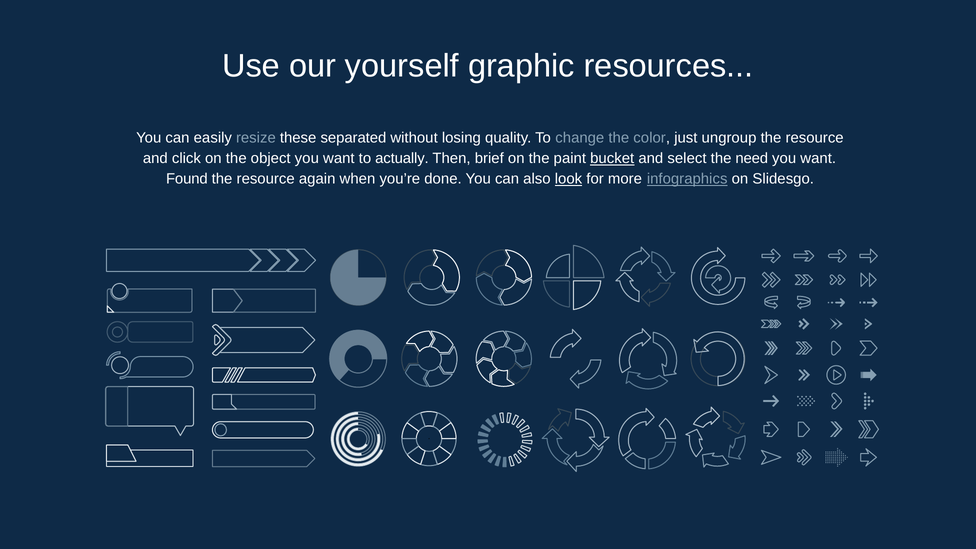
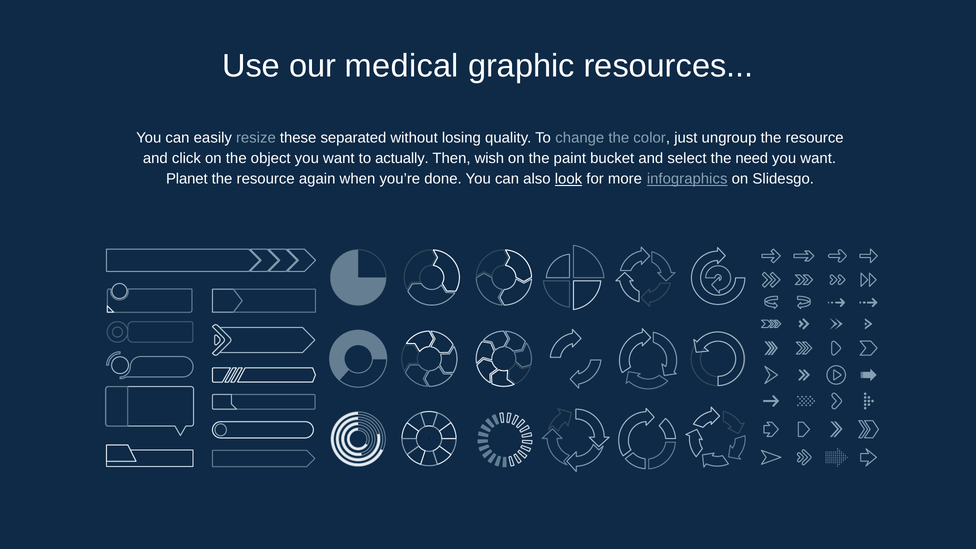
yourself: yourself -> medical
brief: brief -> wish
bucket underline: present -> none
Found: Found -> Planet
